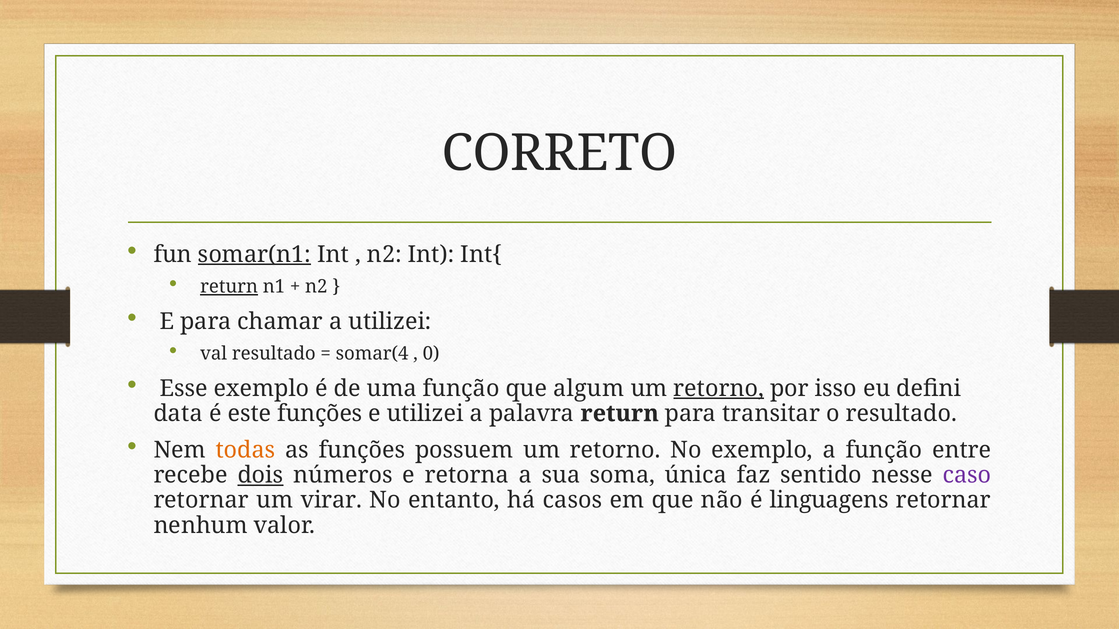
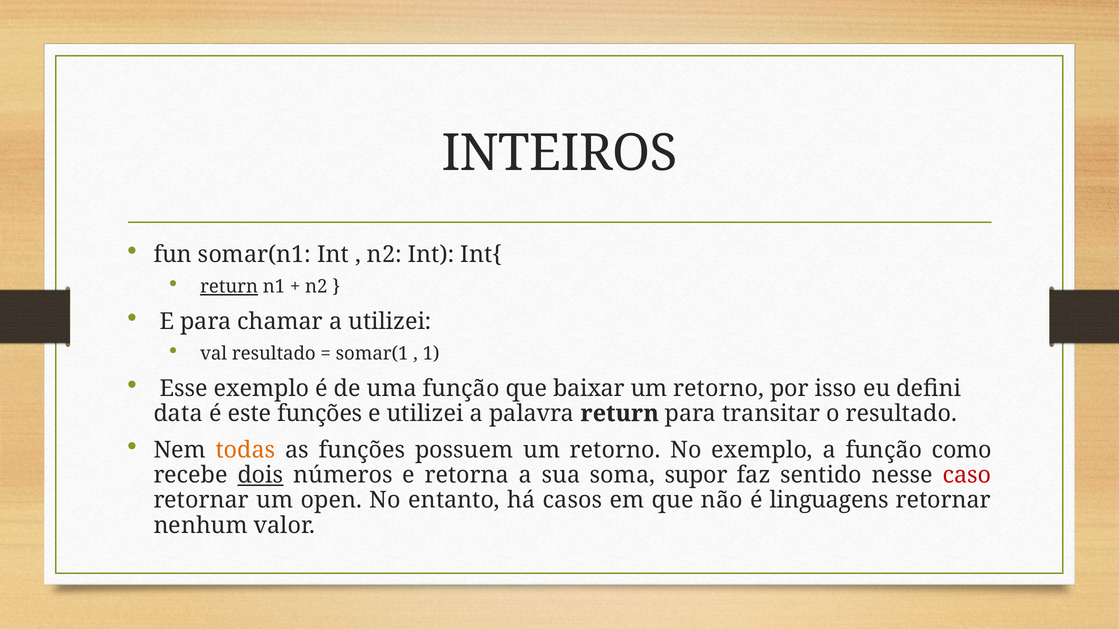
CORRETO: CORRETO -> INTEIROS
somar(n1 underline: present -> none
somar(4: somar(4 -> somar(1
0: 0 -> 1
algum: algum -> baixar
retorno at (719, 389) underline: present -> none
entre: entre -> como
única: única -> supor
caso colour: purple -> red
virar: virar -> open
